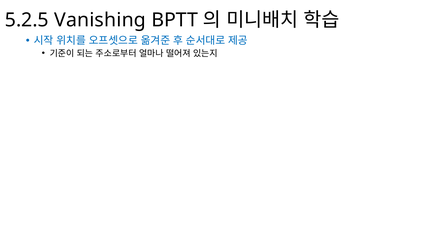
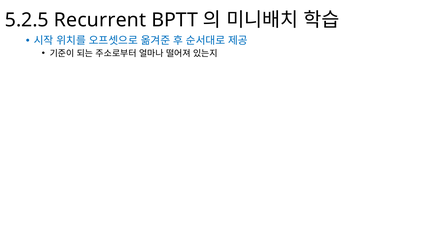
Vanishing: Vanishing -> Recurrent
